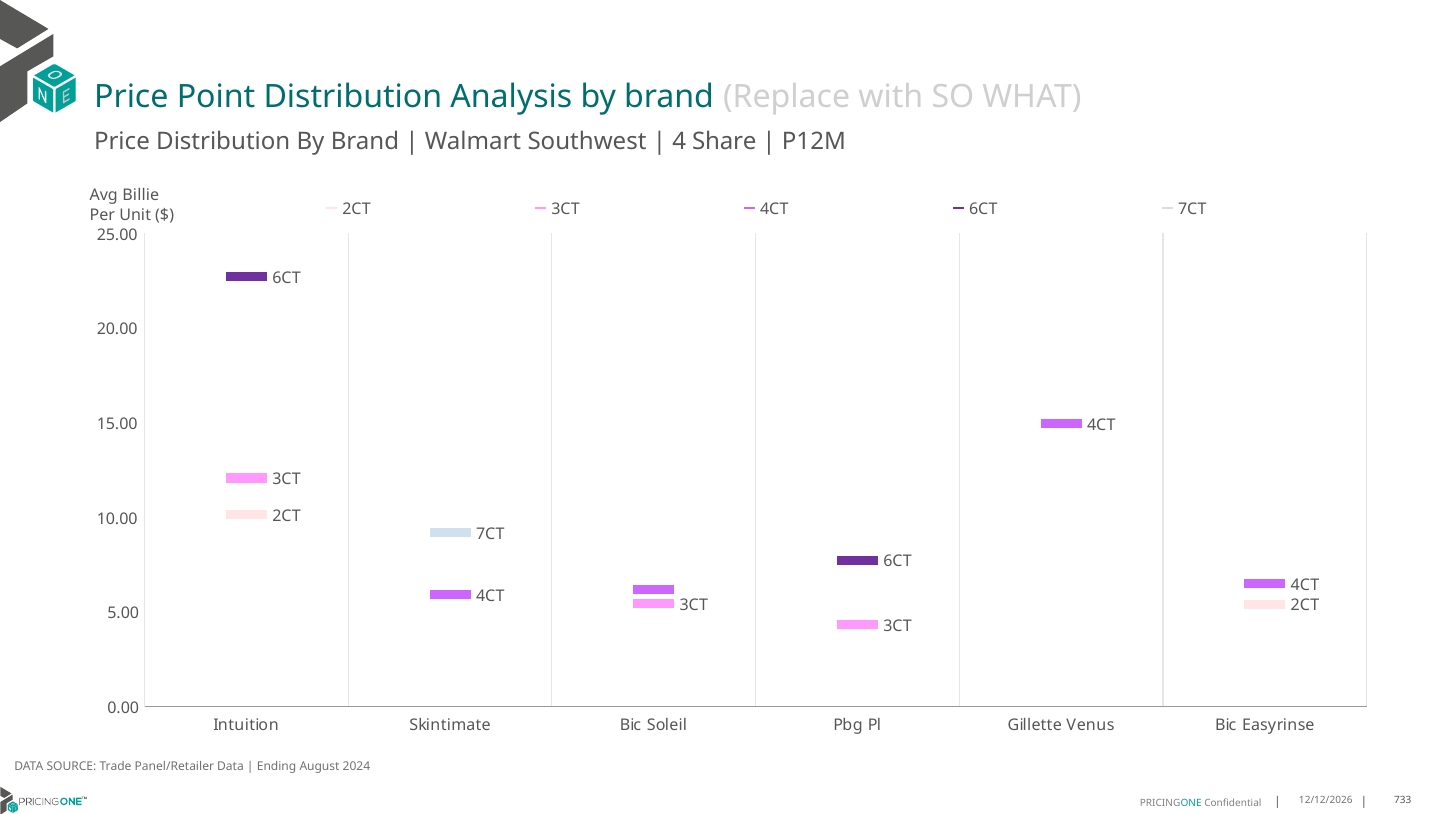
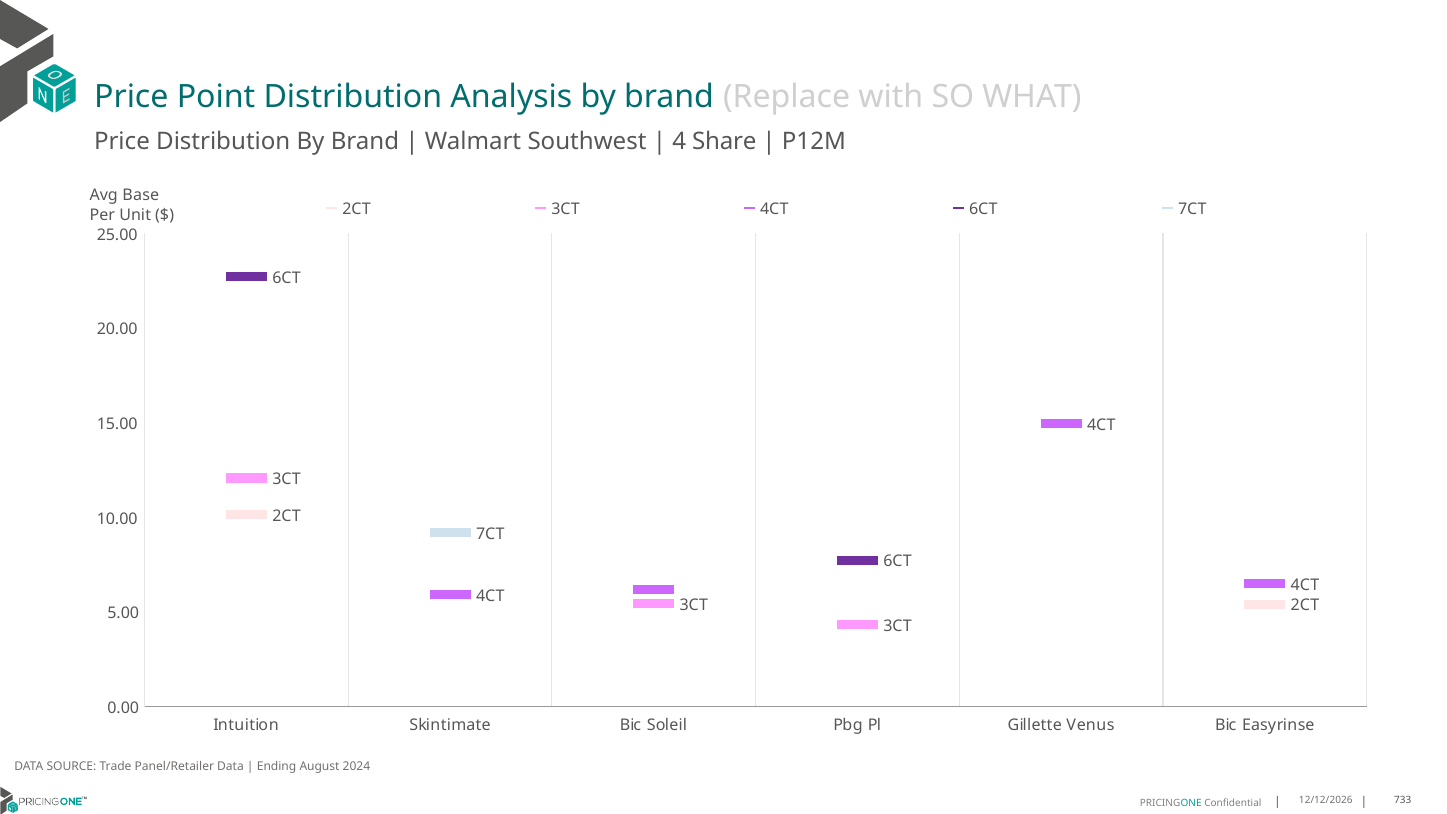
Billie: Billie -> Base
